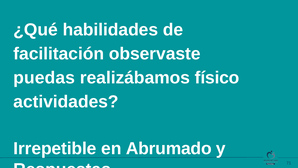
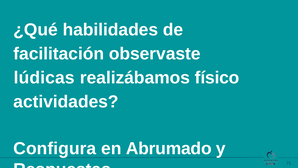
puedas: puedas -> lúdicas
Irrepetible: Irrepetible -> Configura
